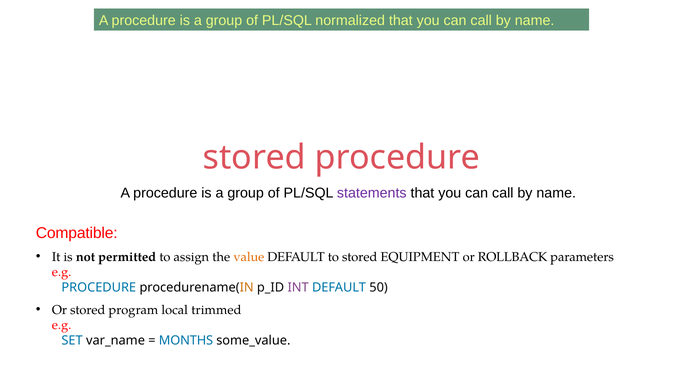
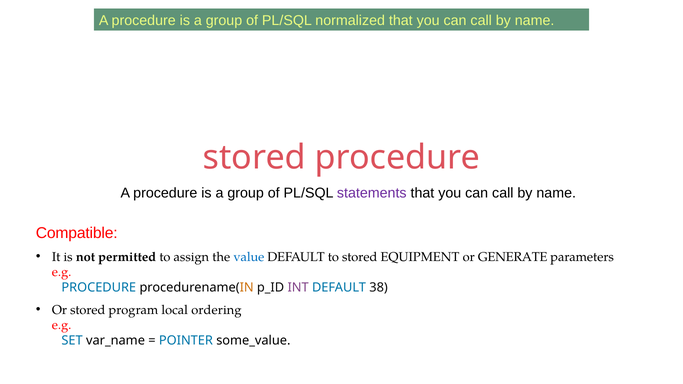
value colour: orange -> blue
ROLLBACK: ROLLBACK -> GENERATE
50: 50 -> 38
trimmed: trimmed -> ordering
MONTHS: MONTHS -> POINTER
